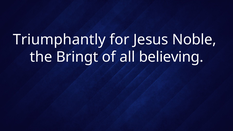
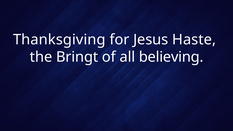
Triumphantly: Triumphantly -> Thanksgiving
Noble: Noble -> Haste
